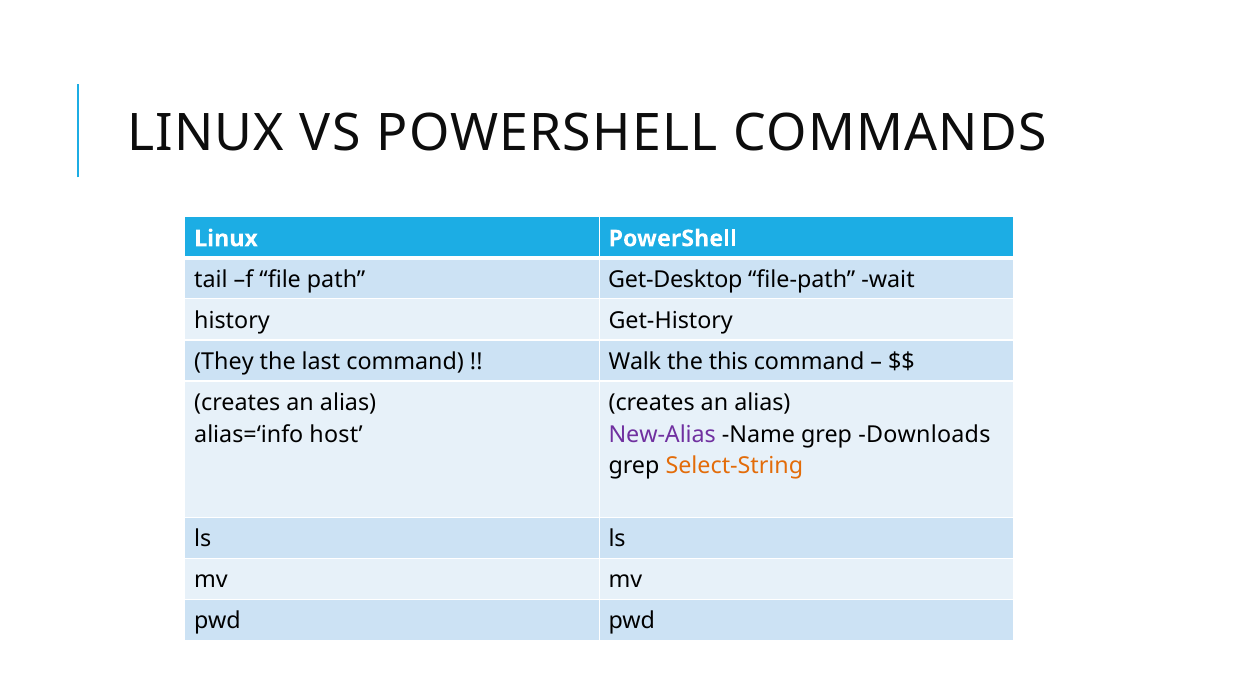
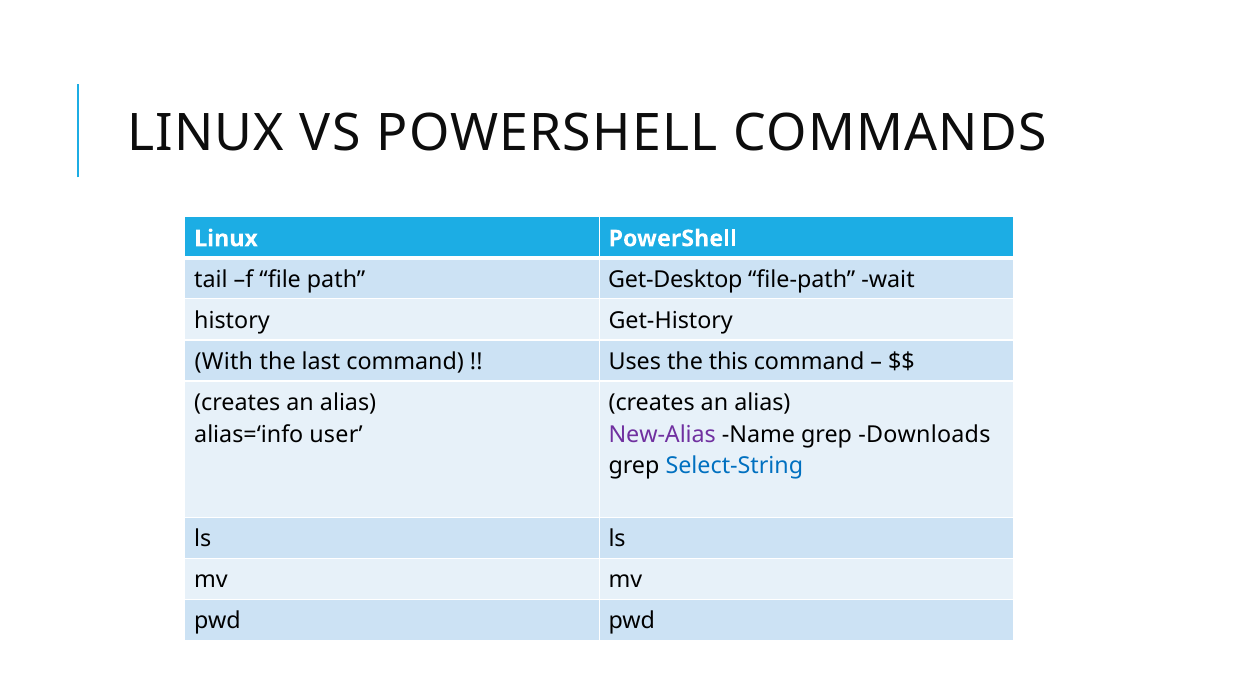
They: They -> With
Walk: Walk -> Uses
host: host -> user
Select-String colour: orange -> blue
